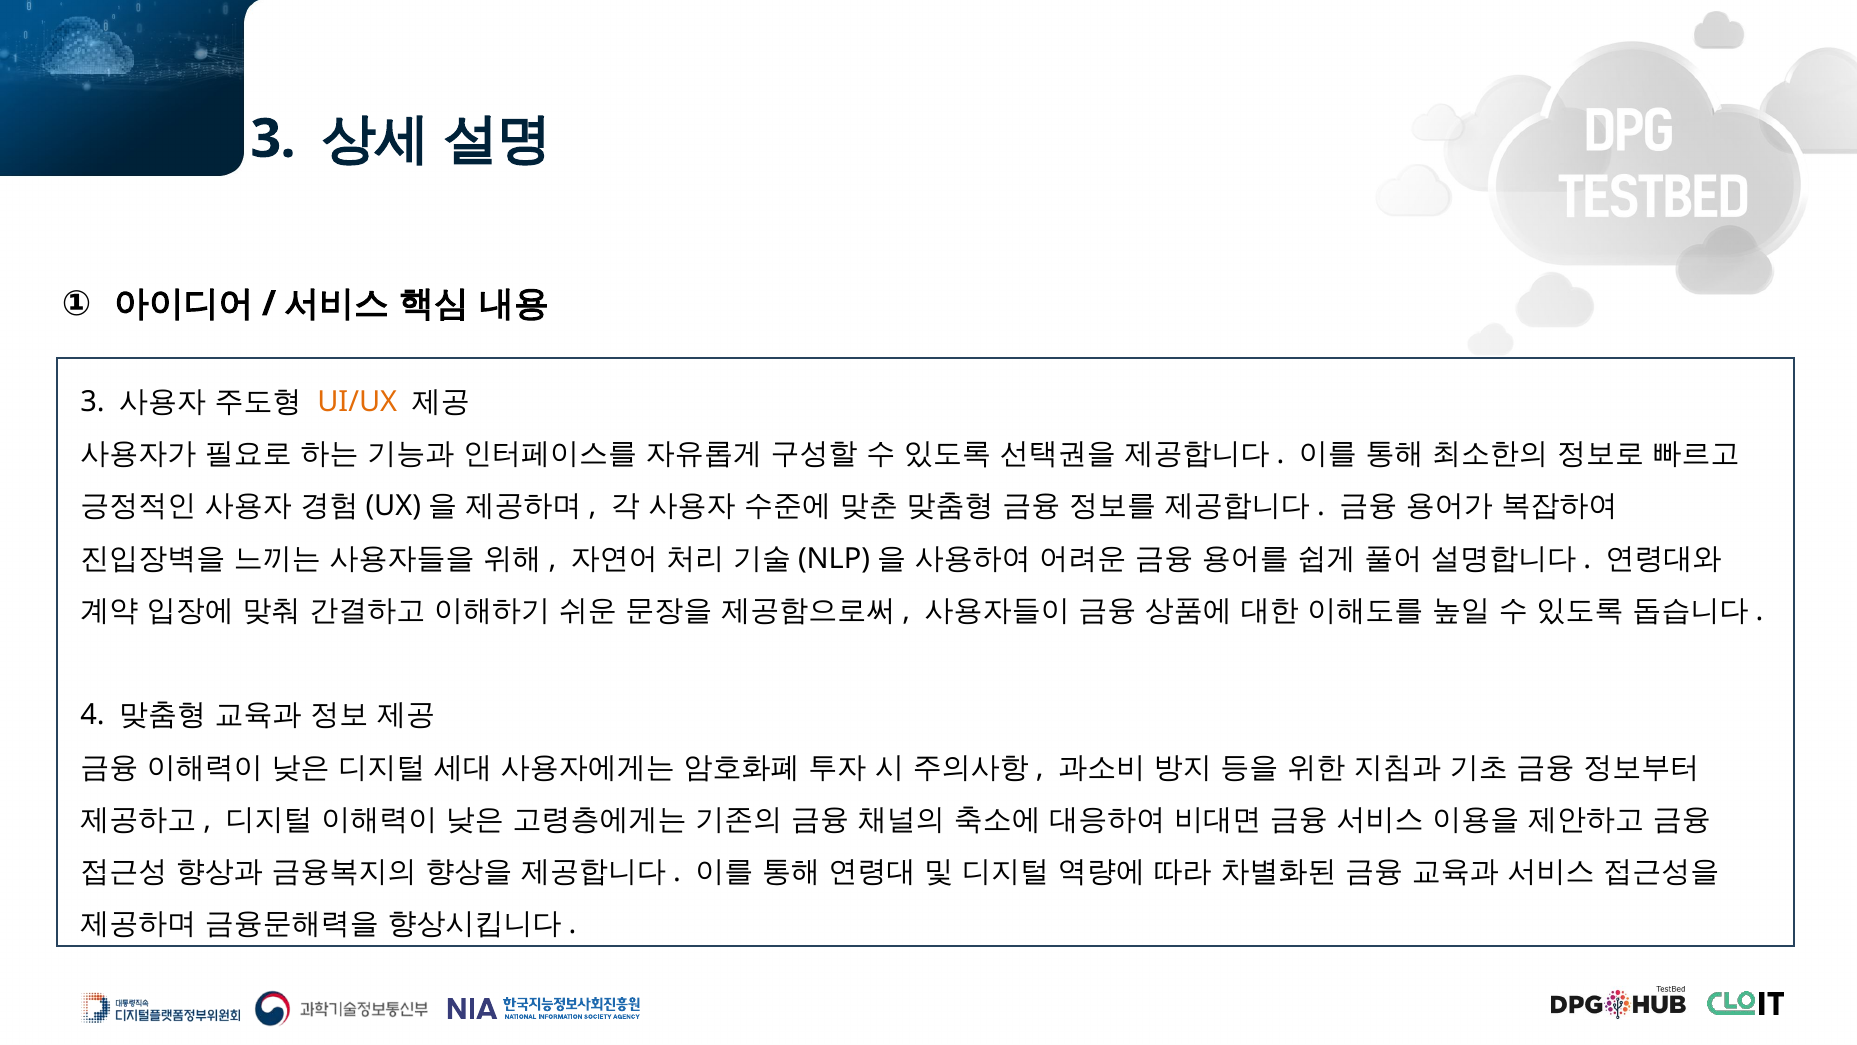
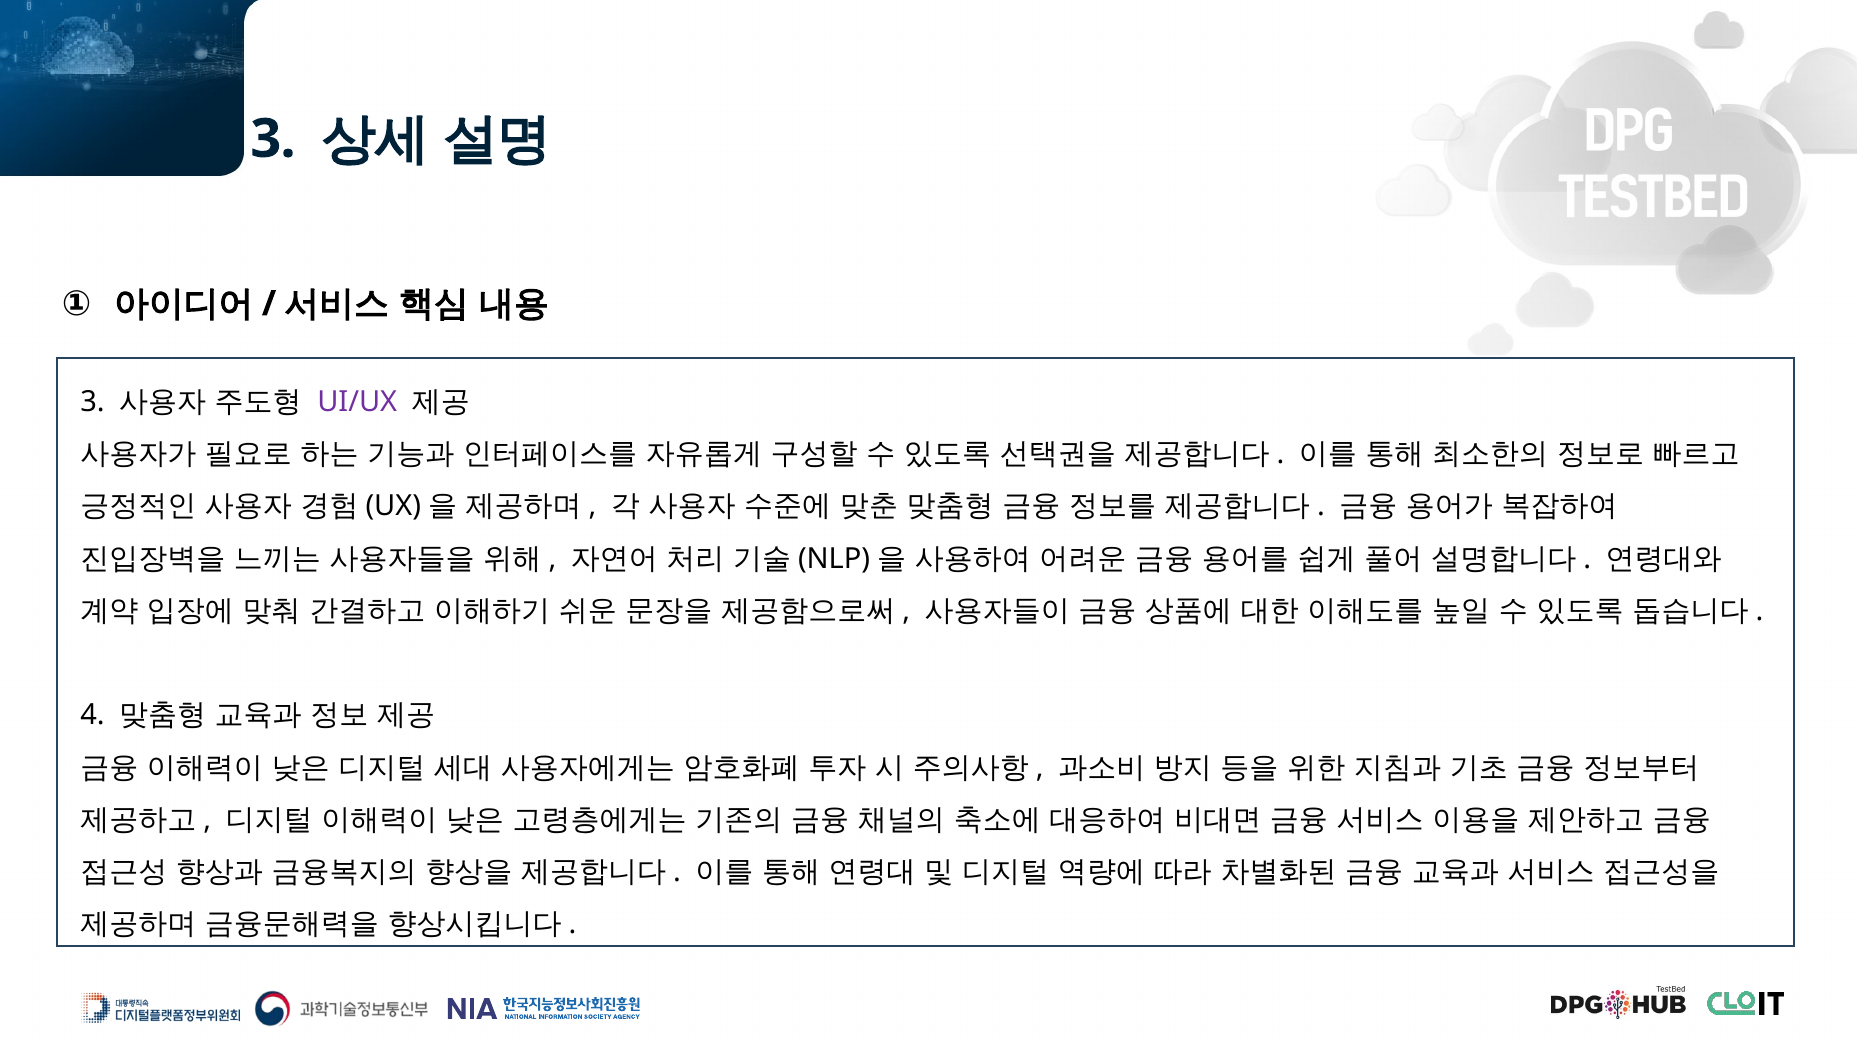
UI/UX colour: orange -> purple
